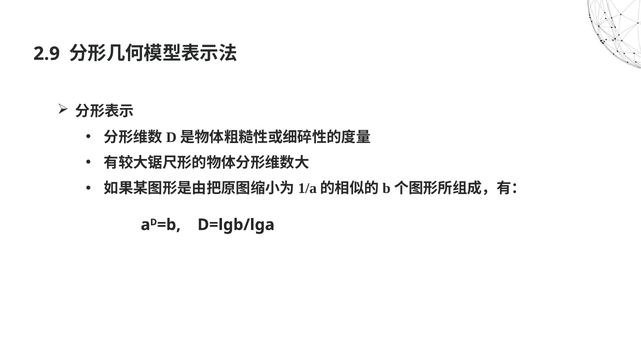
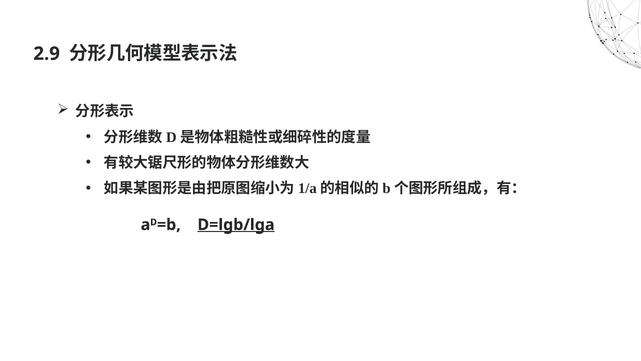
D=lgb/lga underline: none -> present
